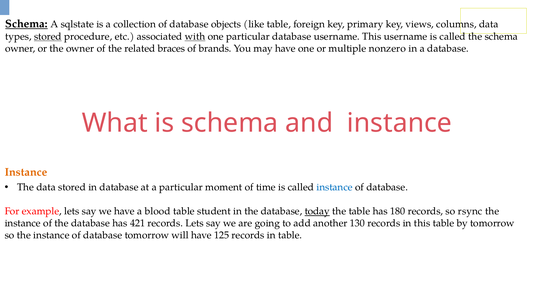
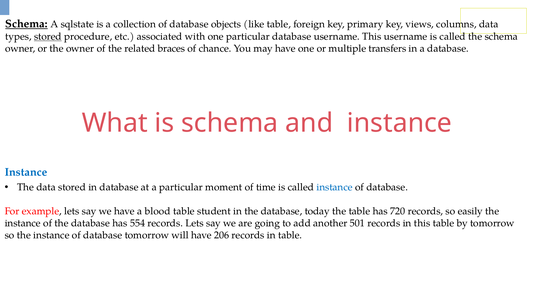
with underline: present -> none
brands: brands -> chance
nonzero: nonzero -> transfers
Instance at (26, 172) colour: orange -> blue
today underline: present -> none
180: 180 -> 720
rsync: rsync -> easily
421: 421 -> 554
130: 130 -> 501
125: 125 -> 206
